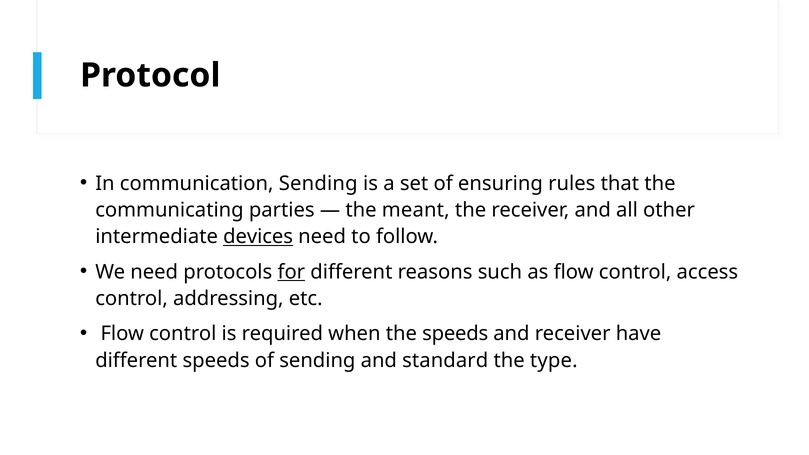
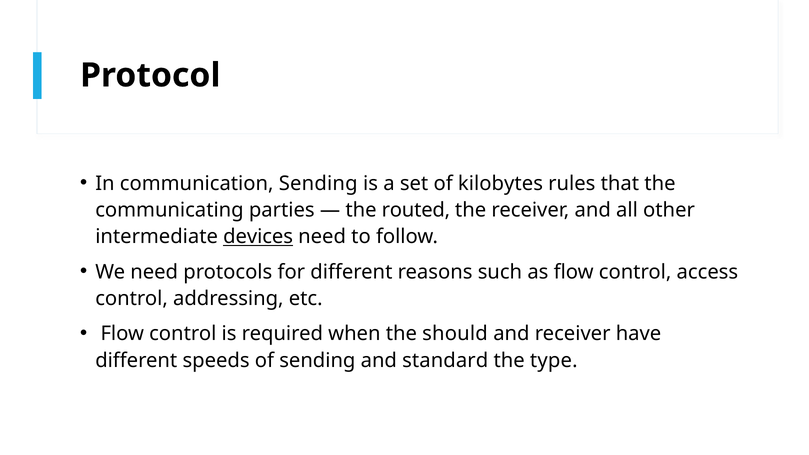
ensuring: ensuring -> kilobytes
meant: meant -> routed
for underline: present -> none
the speeds: speeds -> should
